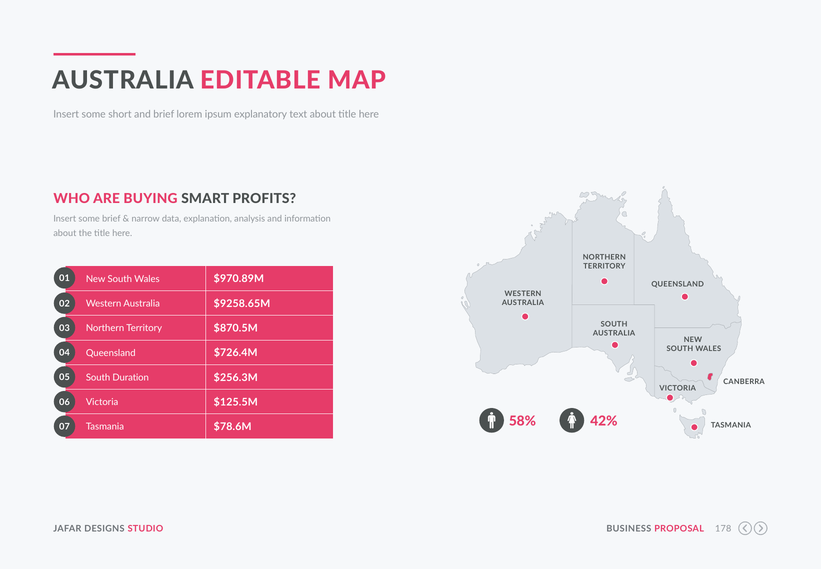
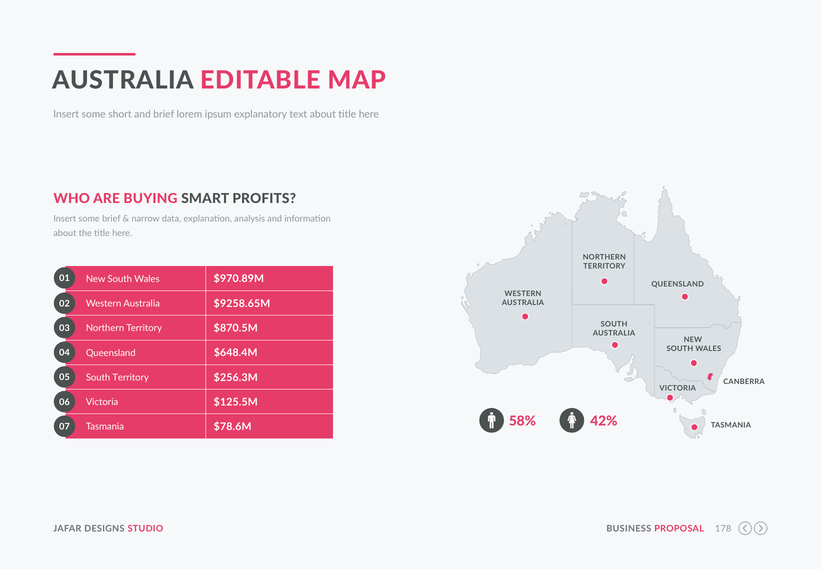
$726.4M: $726.4M -> $648.4M
South Duration: Duration -> Territory
